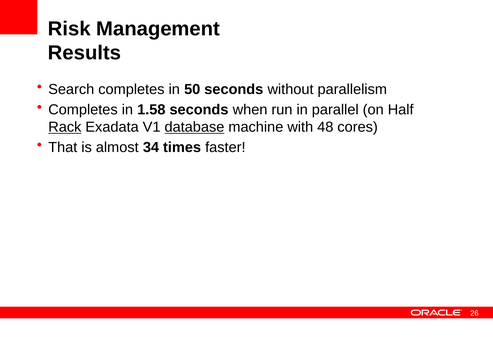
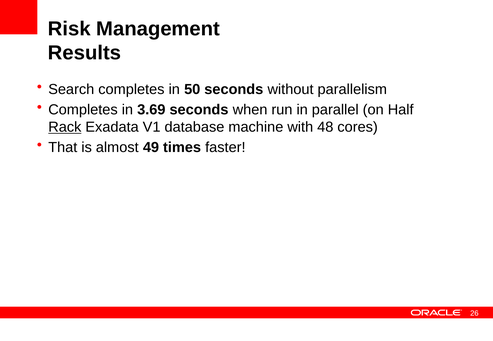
1.58: 1.58 -> 3.69
database underline: present -> none
34: 34 -> 49
